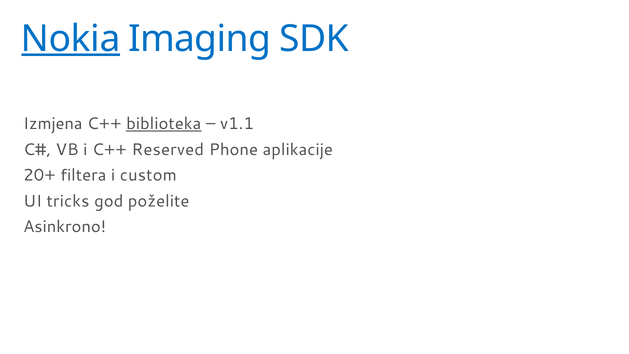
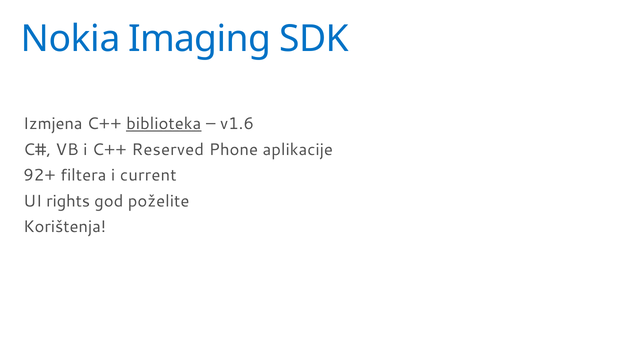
Nokia underline: present -> none
v1.1: v1.1 -> v1.6
20+: 20+ -> 92+
custom: custom -> current
tricks: tricks -> rights
Asinkrono: Asinkrono -> Korištenja
